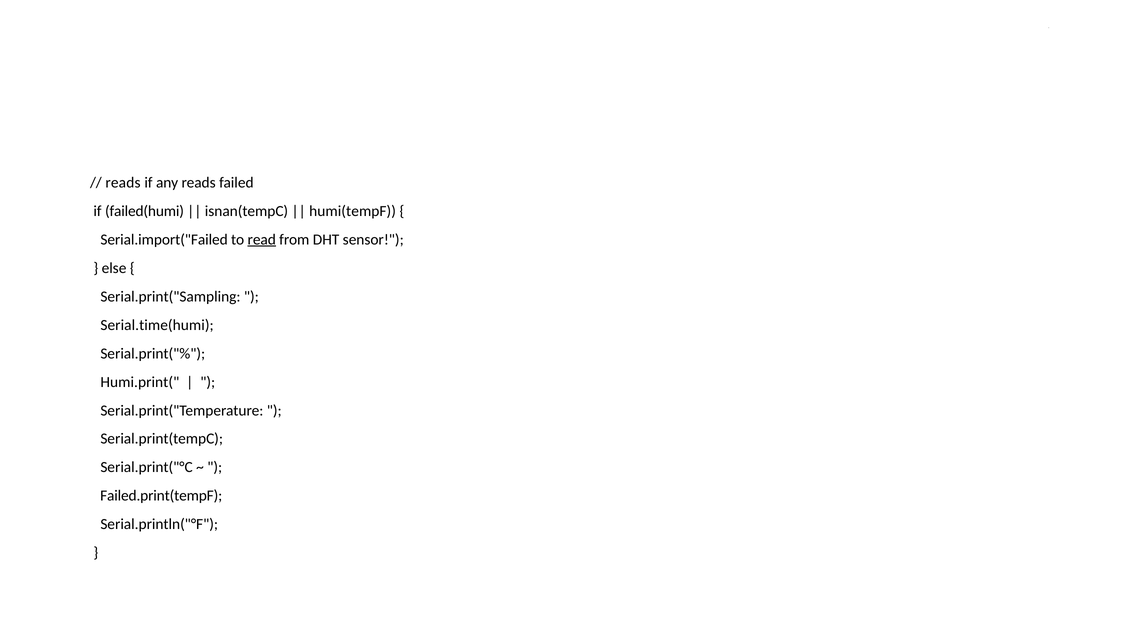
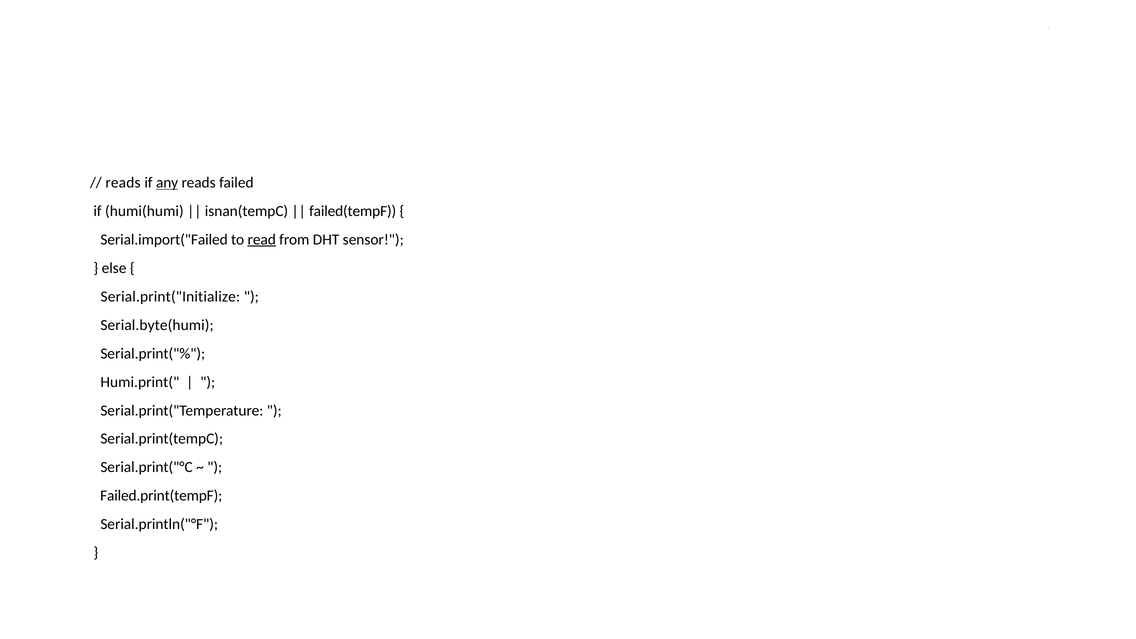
any underline: none -> present
failed(humi: failed(humi -> humi(humi
humi(tempF: humi(tempF -> failed(tempF
Serial.print("Sampling: Serial.print("Sampling -> Serial.print("Initialize
Serial.time(humi: Serial.time(humi -> Serial.byte(humi
